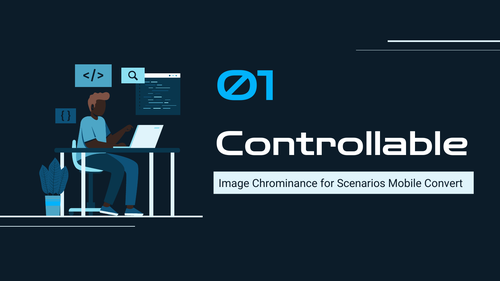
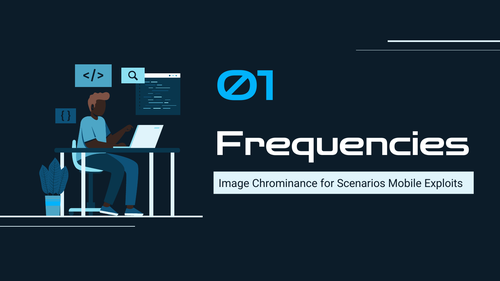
Controllable: Controllable -> Frequencies
Convert: Convert -> Exploits
